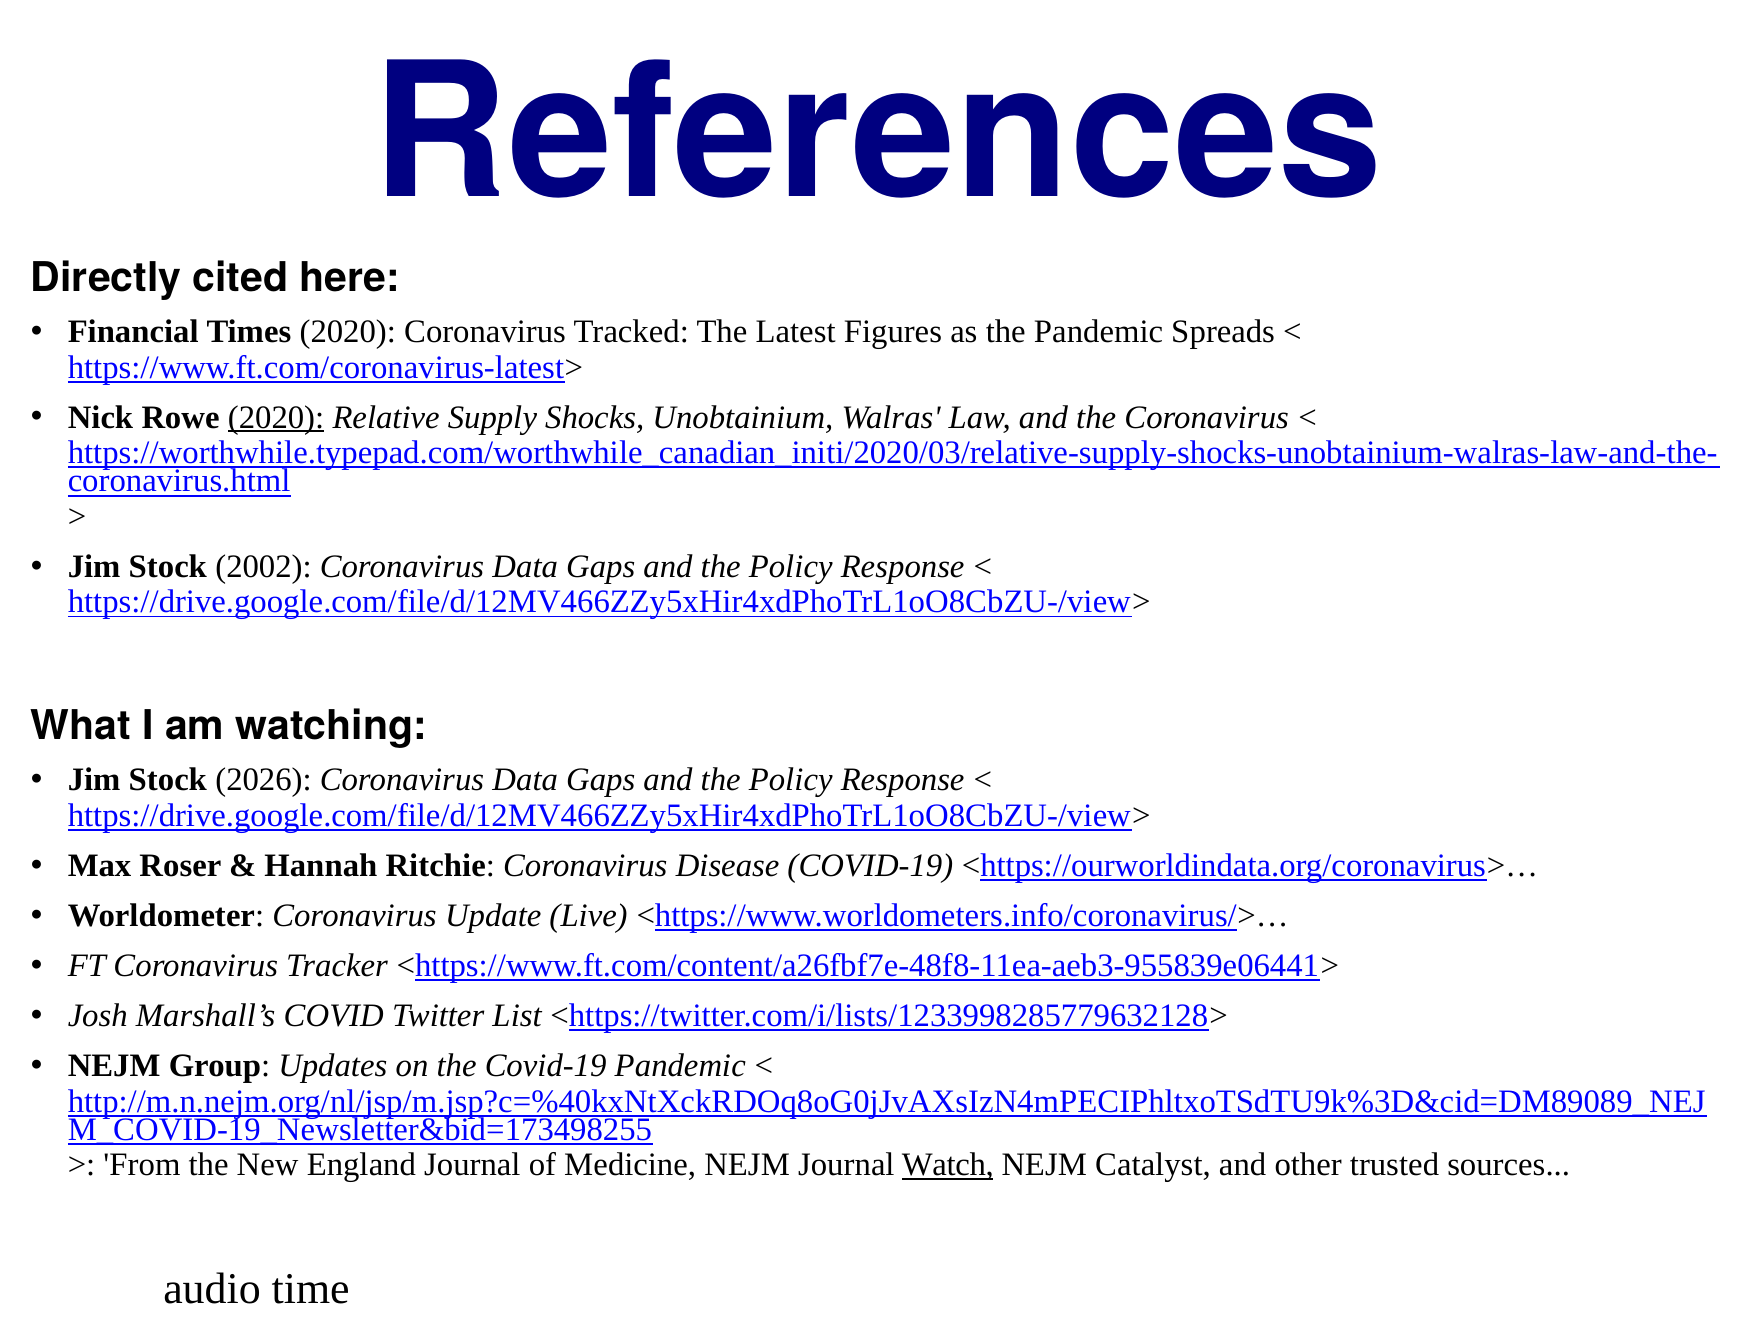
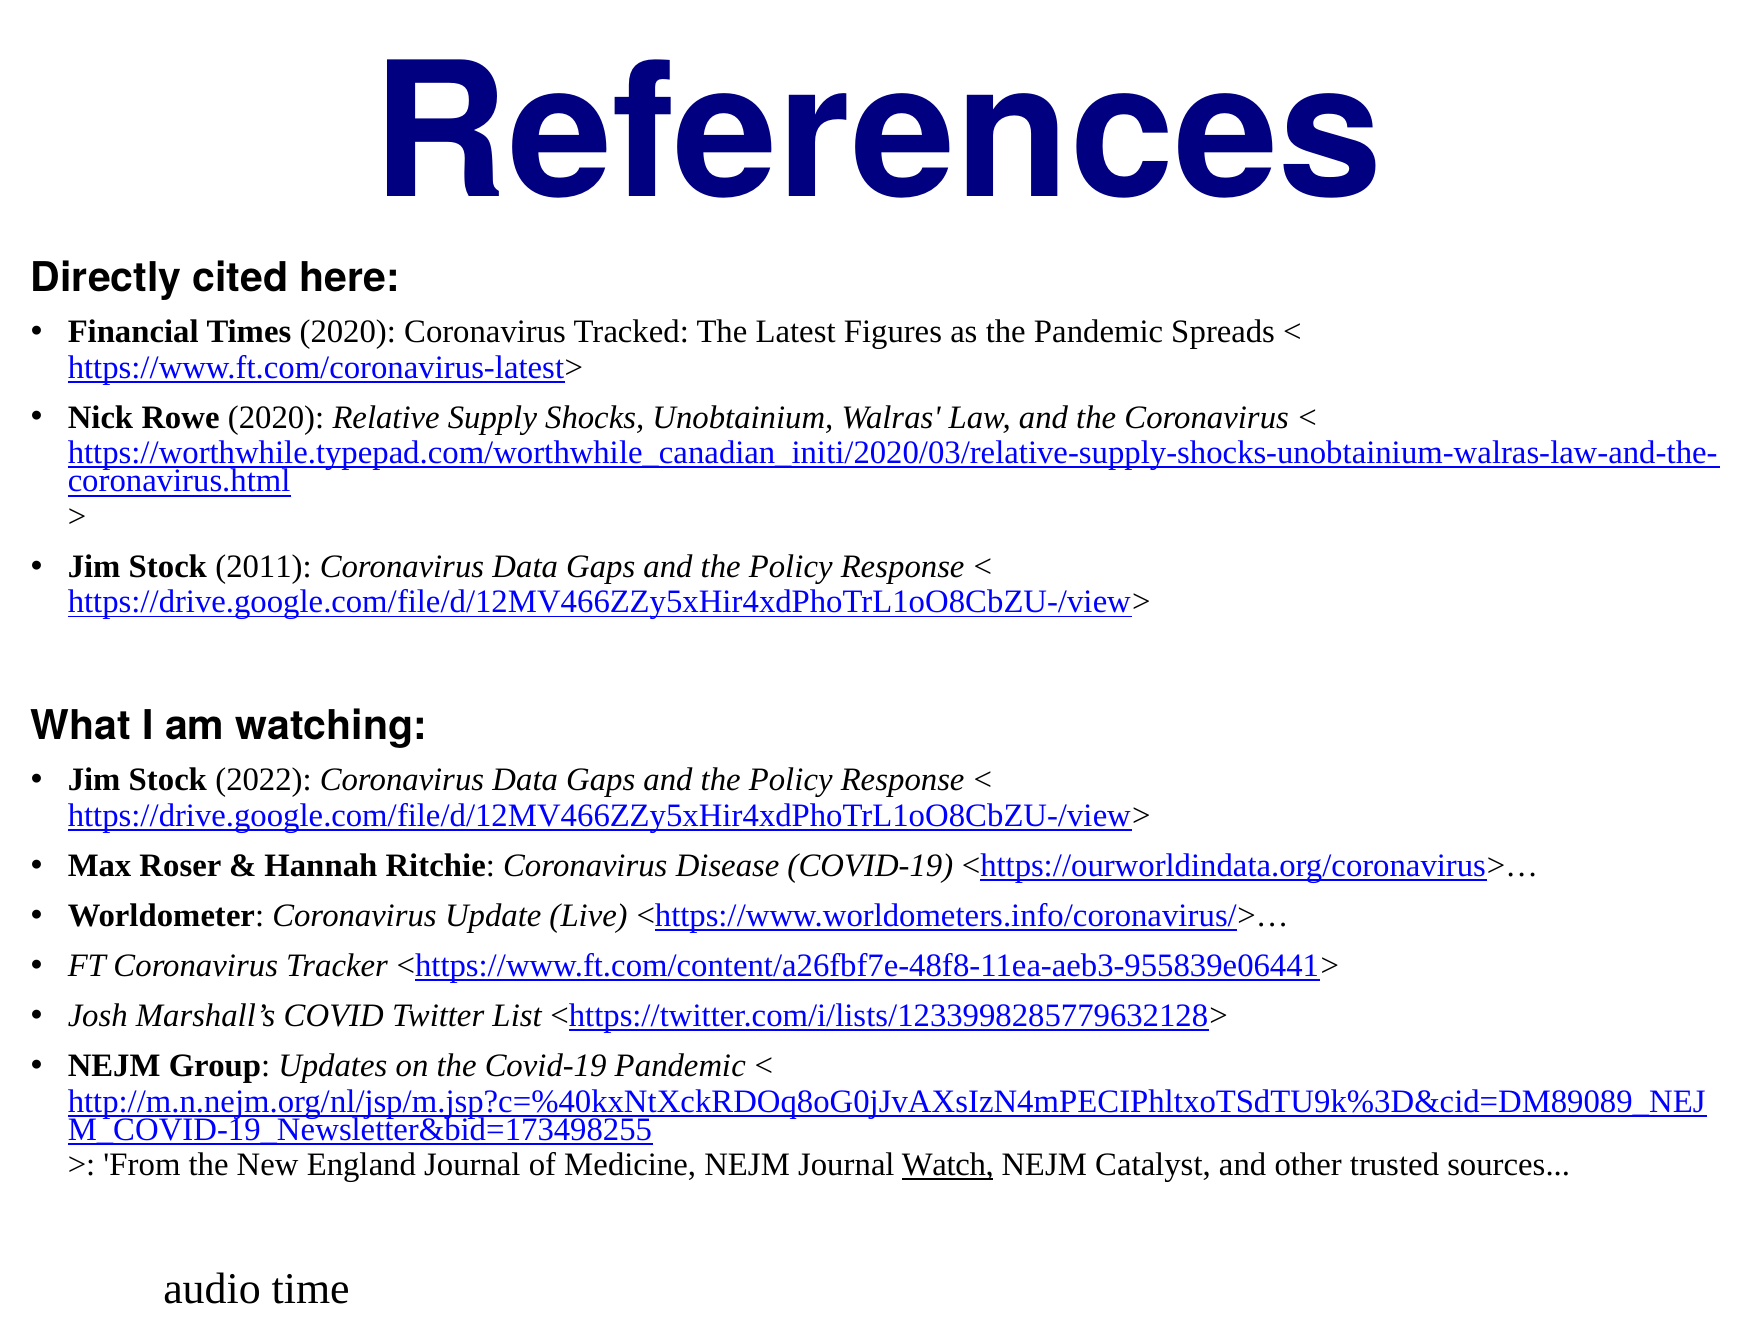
2020 at (276, 417) underline: present -> none
2002: 2002 -> 2011
2026: 2026 -> 2022
